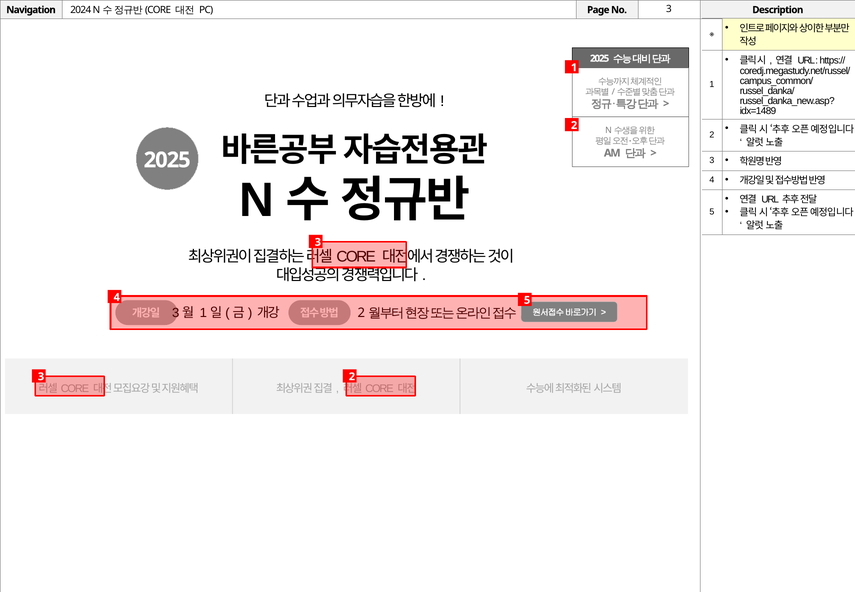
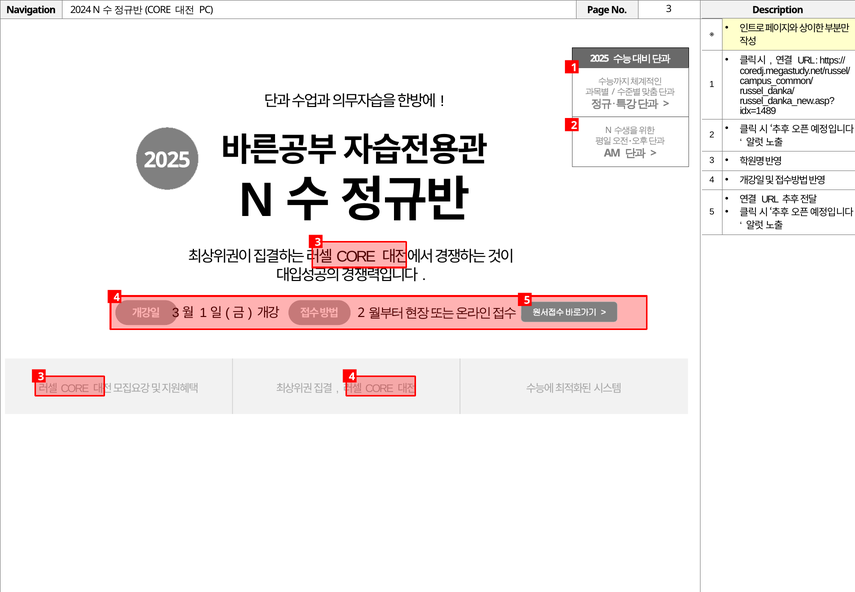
3 2: 2 -> 4
